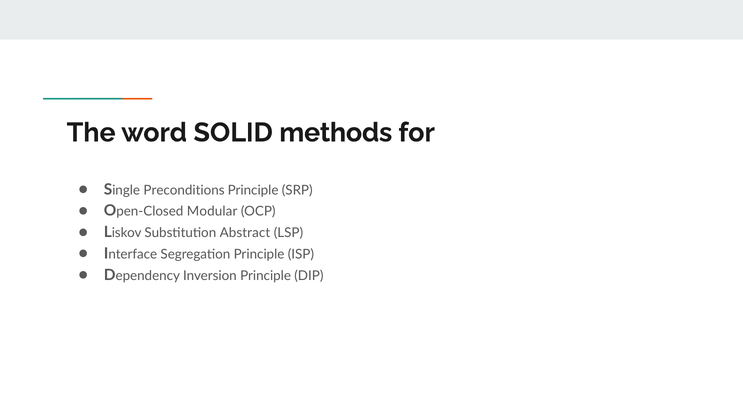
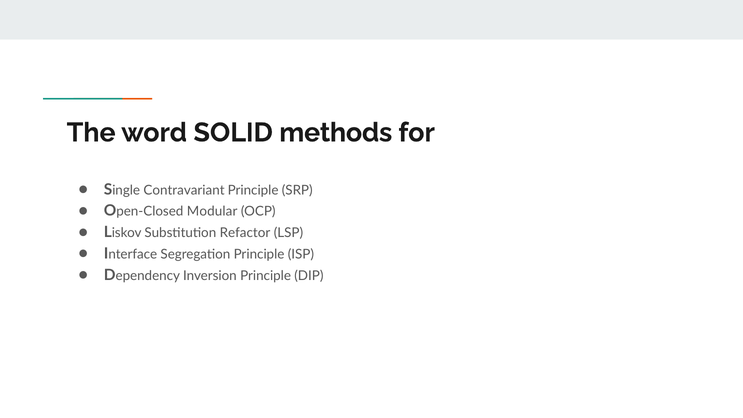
Preconditions: Preconditions -> Contravariant
Abstract: Abstract -> Refactor
